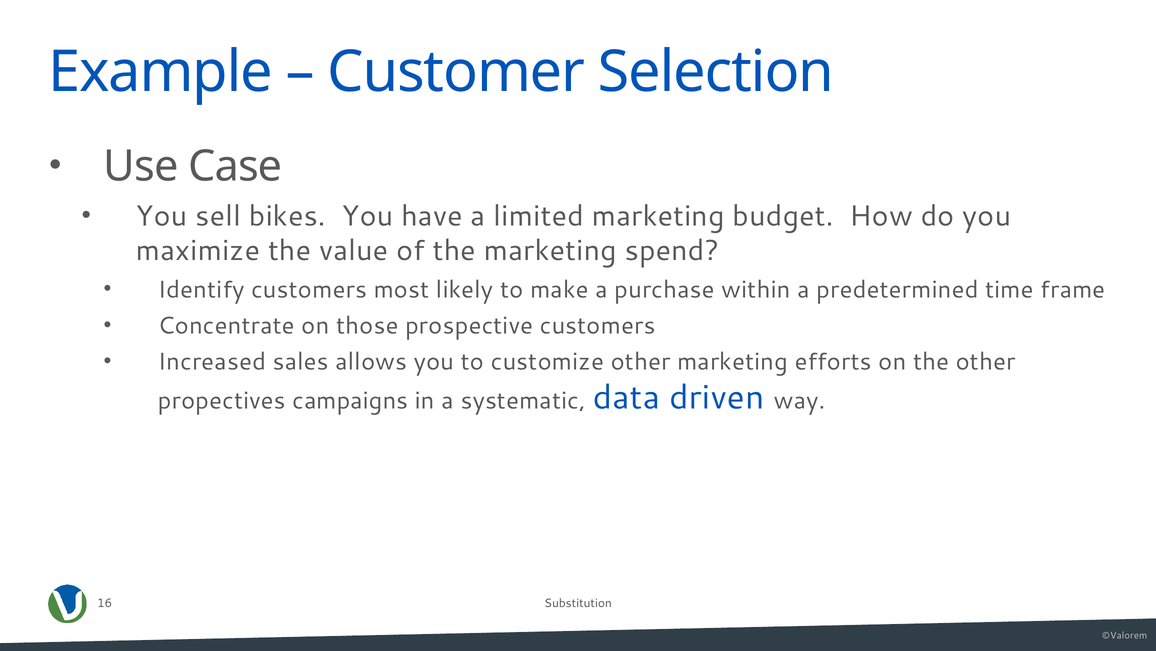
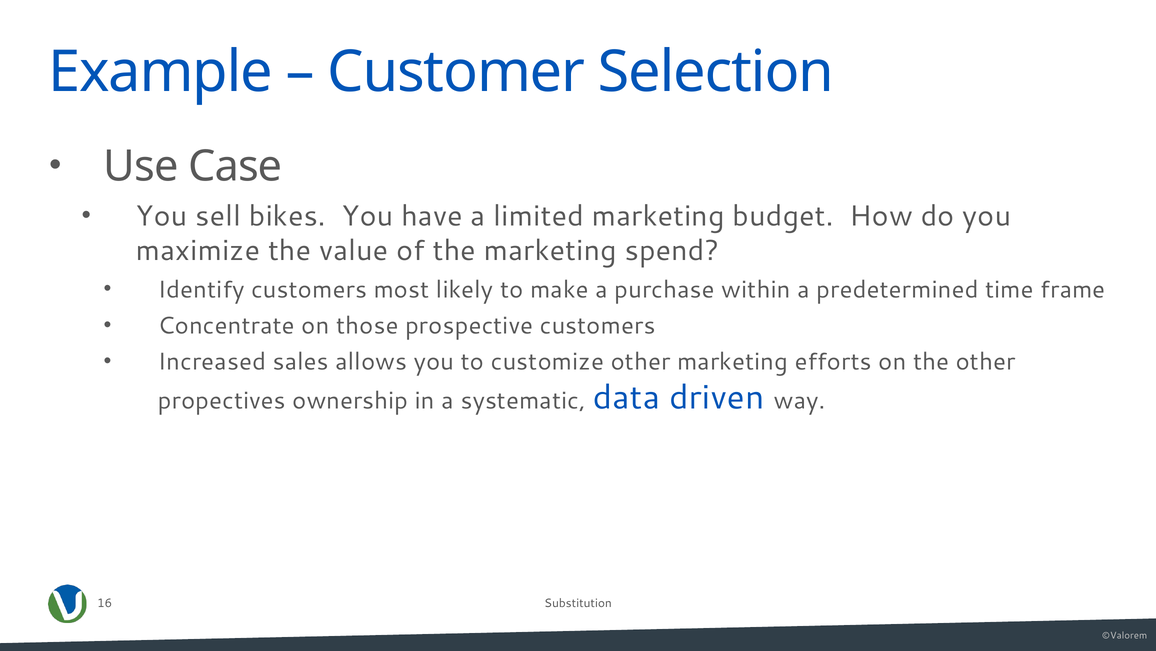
campaigns: campaigns -> ownership
